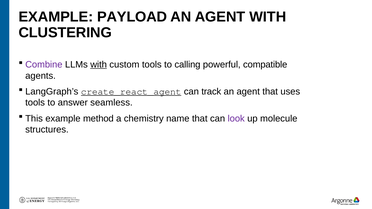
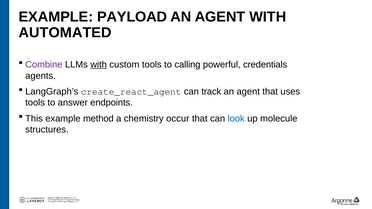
CLUSTERING: CLUSTERING -> AUTOMATED
compatible: compatible -> credentials
create_react_agent underline: present -> none
seamless: seamless -> endpoints
name: name -> occur
look colour: purple -> blue
